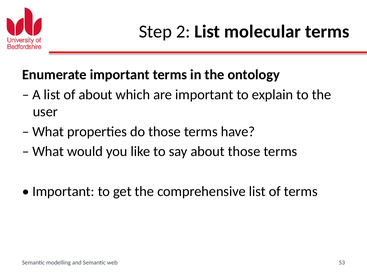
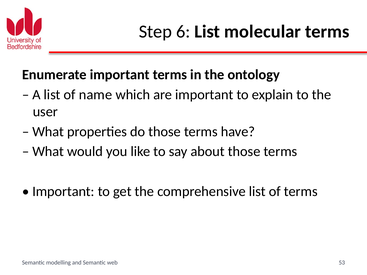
2: 2 -> 6
of about: about -> name
